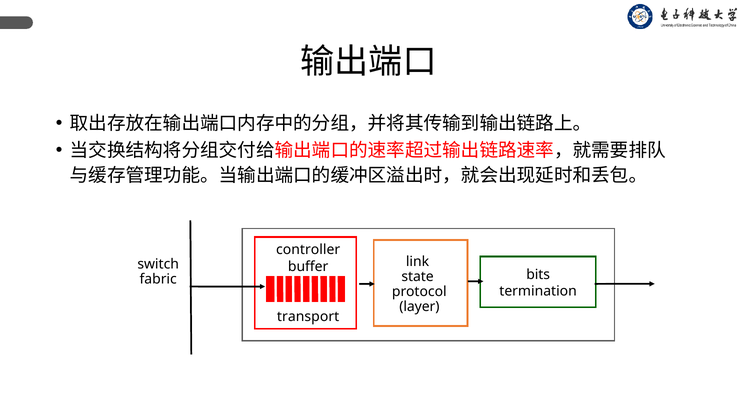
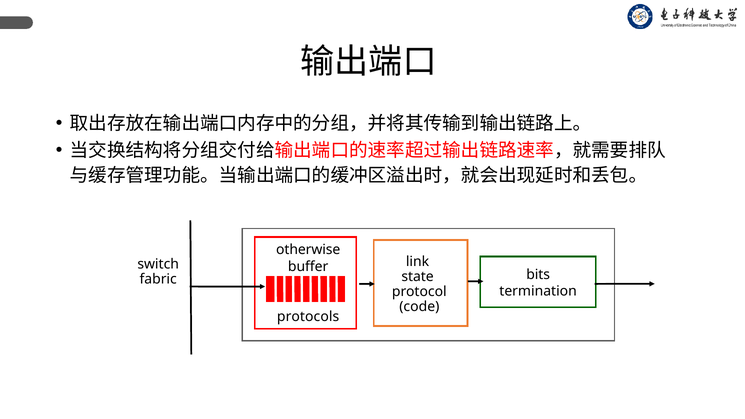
controller: controller -> otherwise
layer: layer -> code
transport: transport -> protocols
